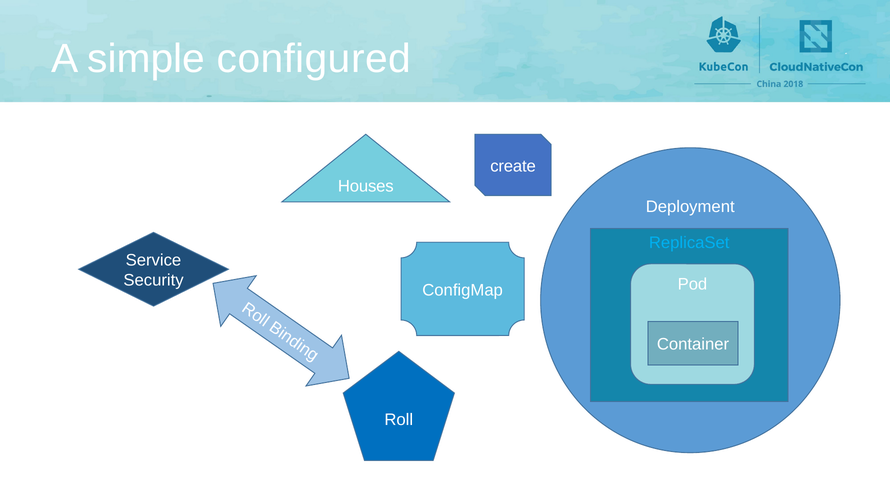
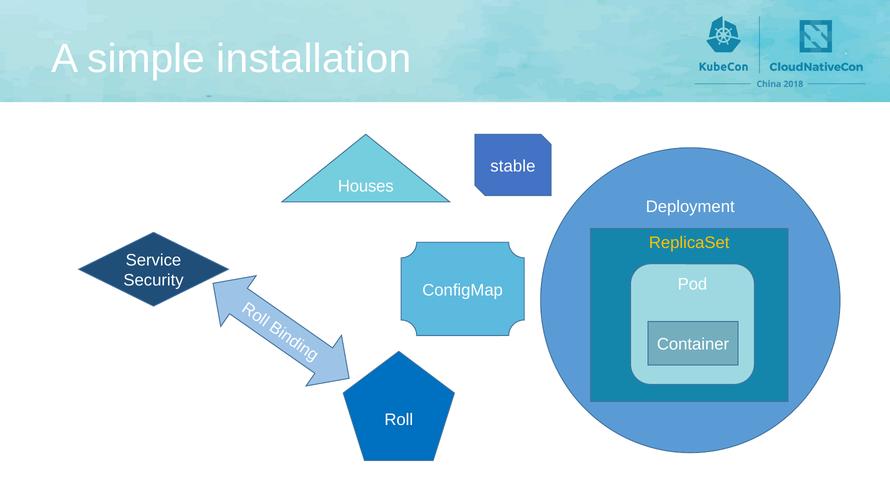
configured: configured -> installation
create: create -> stable
ReplicaSet colour: light blue -> yellow
